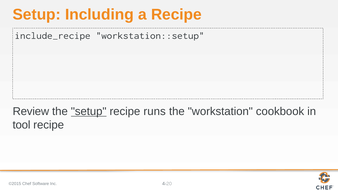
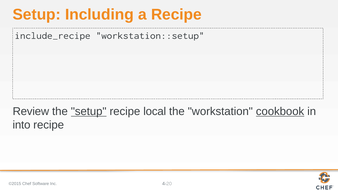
runs: runs -> local
cookbook underline: none -> present
tool: tool -> into
